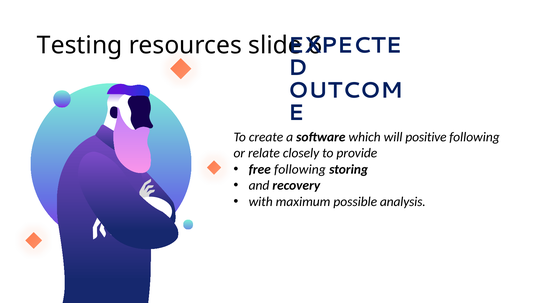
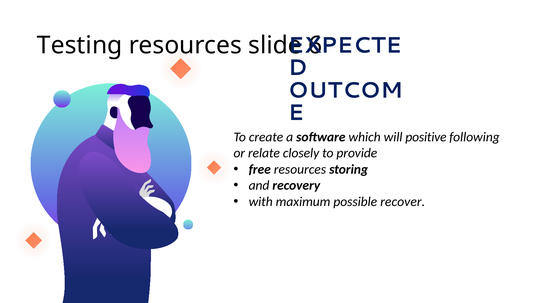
free following: following -> resources
analysis: analysis -> recover
